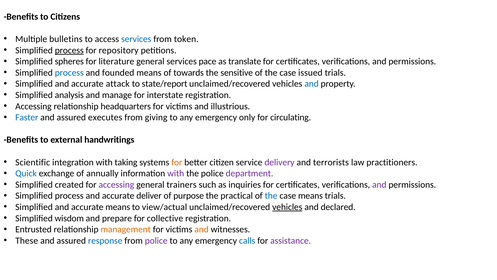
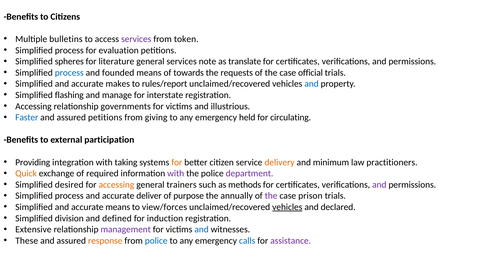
services at (136, 39) colour: blue -> purple
process at (69, 50) underline: present -> none
repository: repository -> evaluation
pace: pace -> note
sensitive: sensitive -> requests
issued: issued -> official
attack: attack -> makes
state/report: state/report -> rules/report
analysis: analysis -> flashing
headquarters: headquarters -> governments
assured executes: executes -> petitions
only: only -> held
handwritings: handwritings -> participation
Scientific: Scientific -> Providing
delivery colour: purple -> orange
terrorists: terrorists -> minimum
Quick colour: blue -> orange
annually: annually -> required
created: created -> desired
accessing at (116, 184) colour: purple -> orange
inquiries: inquiries -> methods
practical: practical -> annually
the at (271, 196) colour: blue -> purple
case means: means -> prison
view/actual: view/actual -> view/forces
wisdom: wisdom -> division
prepare: prepare -> defined
collective: collective -> induction
Entrusted: Entrusted -> Extensive
management colour: orange -> purple
and at (202, 229) colour: orange -> blue
response colour: blue -> orange
police at (156, 240) colour: purple -> blue
